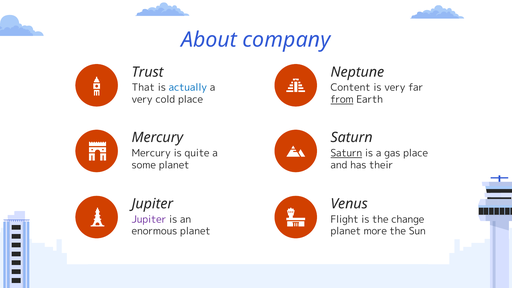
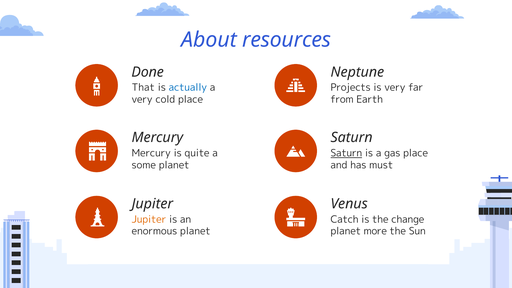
company: company -> resources
Trust: Trust -> Done
Content: Content -> Projects
from underline: present -> none
their: their -> must
Jupiter at (149, 219) colour: purple -> orange
Flight: Flight -> Catch
